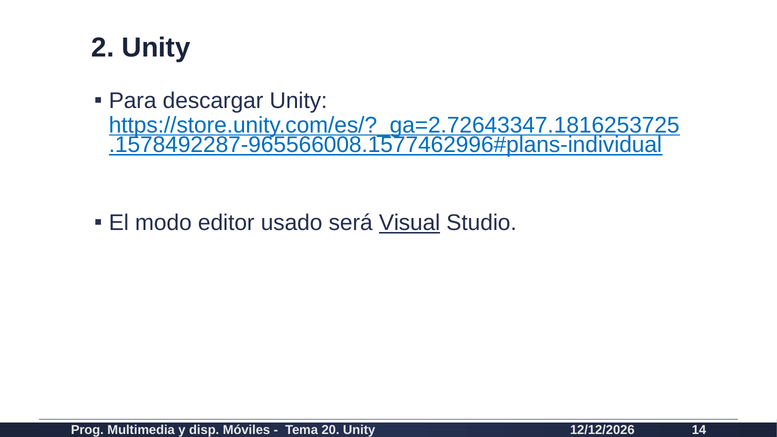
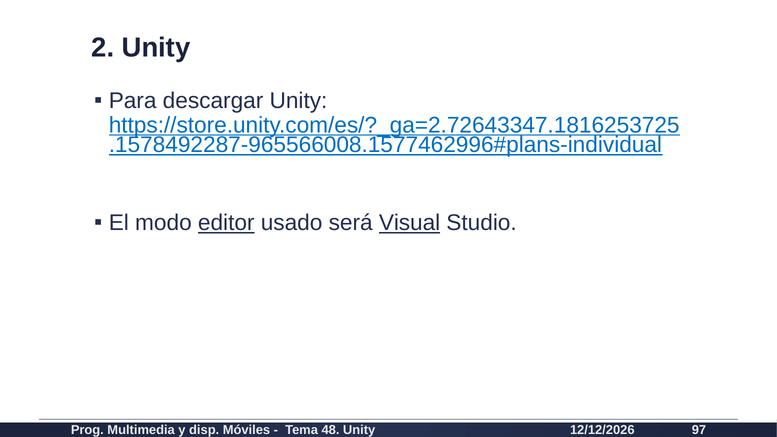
editor underline: none -> present
20: 20 -> 48
14: 14 -> 97
